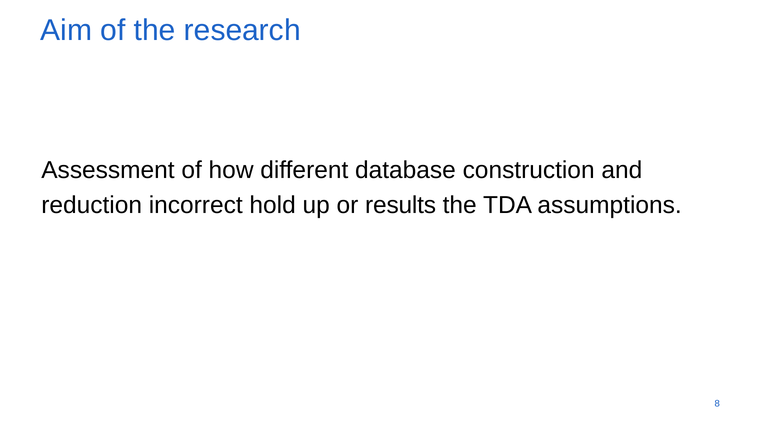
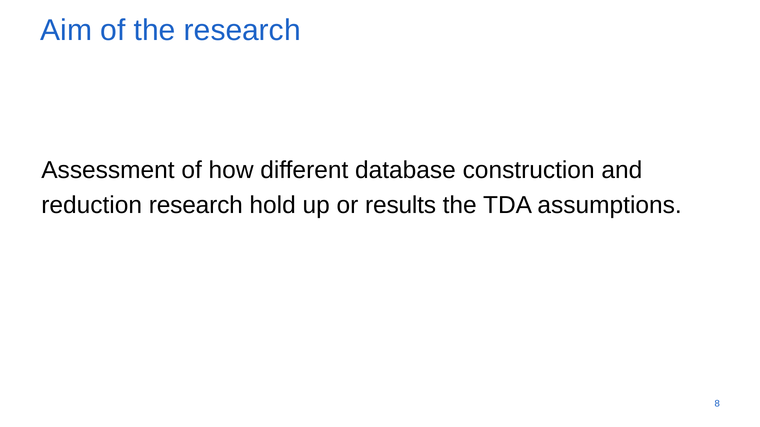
reduction incorrect: incorrect -> research
